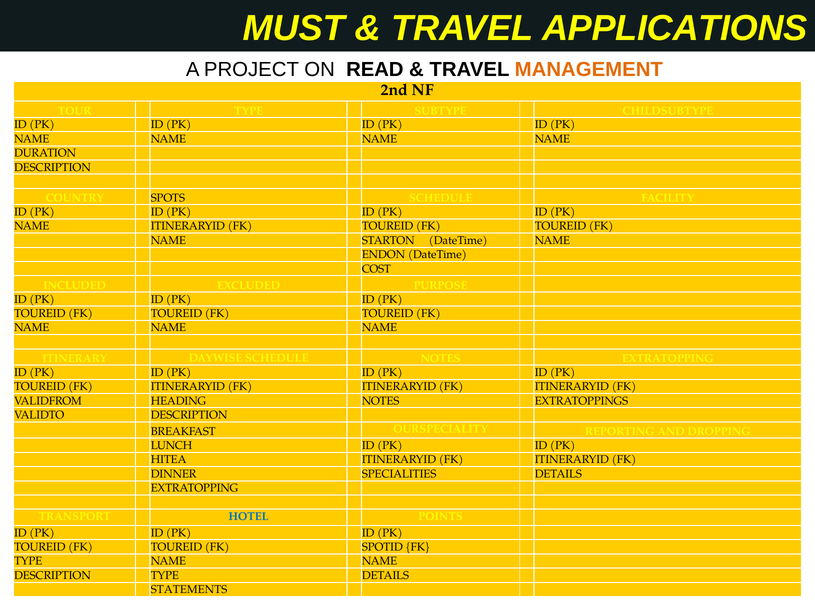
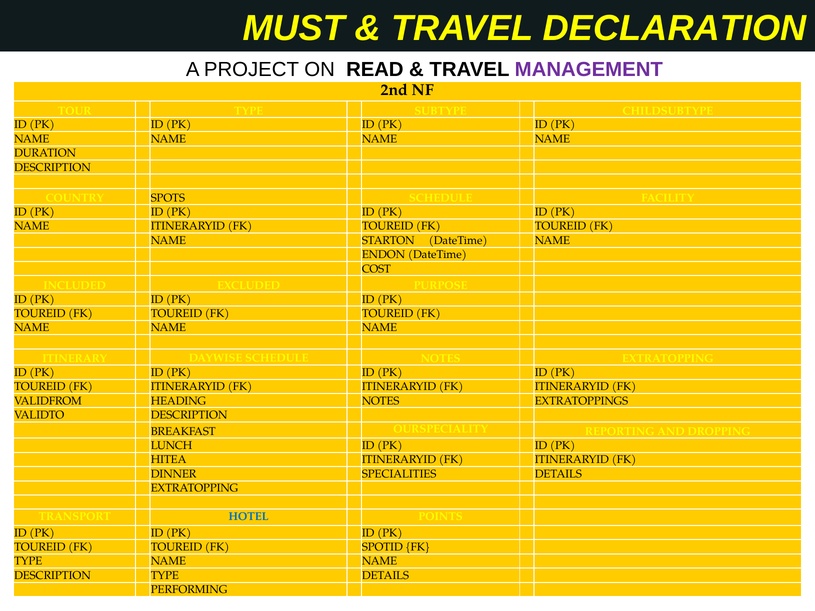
APPLICATIONS: APPLICATIONS -> DECLARATION
MANAGEMENT colour: orange -> purple
STATEMENTS: STATEMENTS -> PERFORMING
